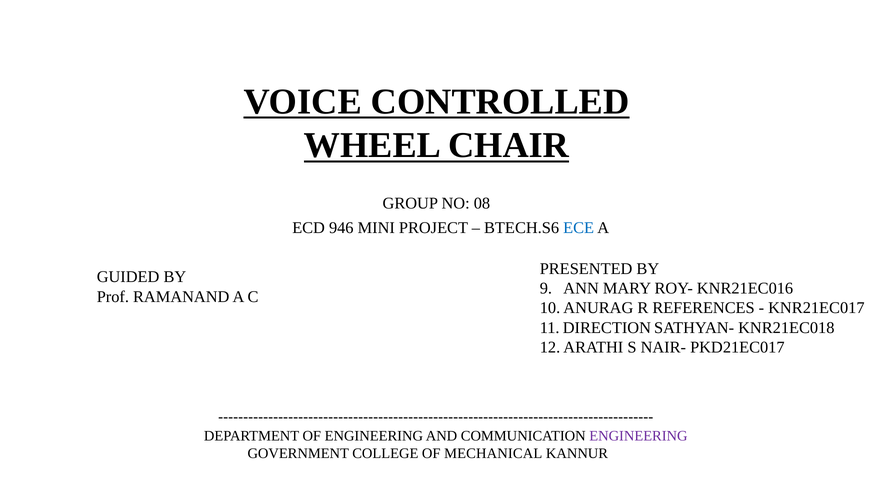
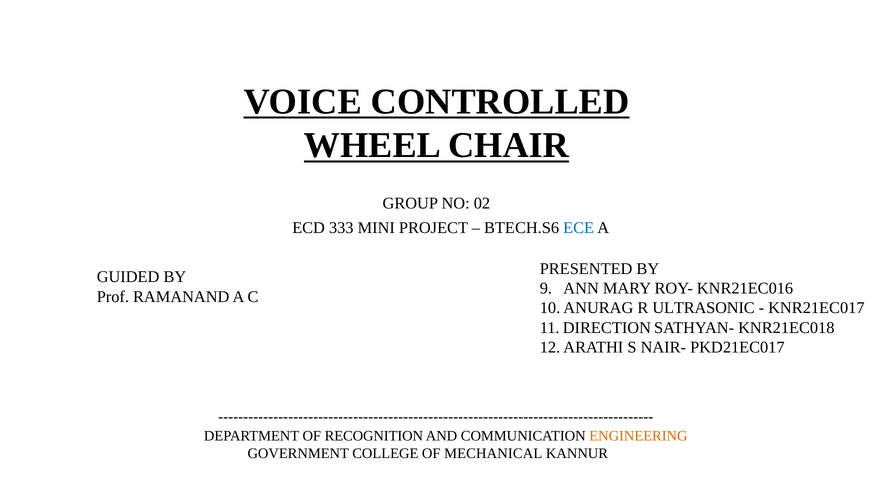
08: 08 -> 02
946: 946 -> 333
REFERENCES: REFERENCES -> ULTRASONIC
OF ENGINEERING: ENGINEERING -> RECOGNITION
ENGINEERING at (638, 436) colour: purple -> orange
